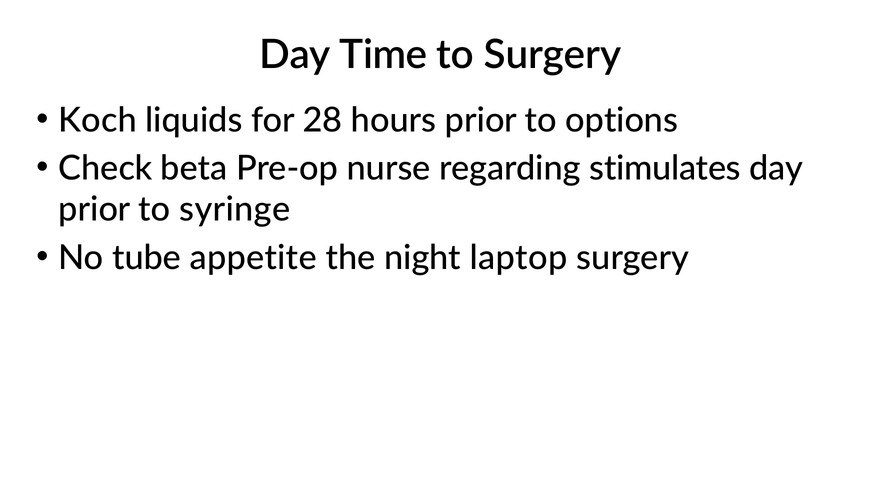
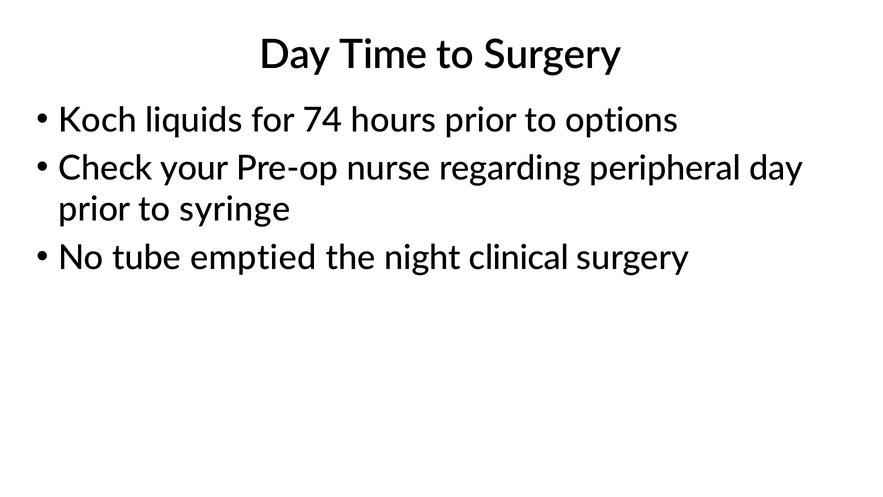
28: 28 -> 74
beta: beta -> your
stimulates: stimulates -> peripheral
appetite: appetite -> emptied
laptop: laptop -> clinical
